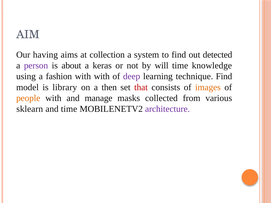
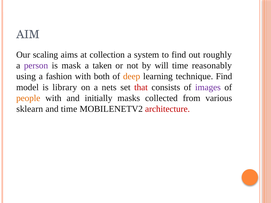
having: having -> scaling
detected: detected -> roughly
about: about -> mask
keras: keras -> taken
knowledge: knowledge -> reasonably
with with: with -> both
deep colour: purple -> orange
then: then -> nets
images colour: orange -> purple
manage: manage -> initially
architecture colour: purple -> red
